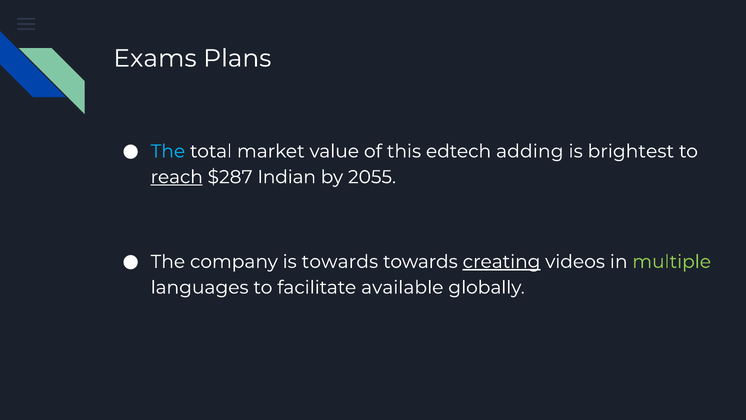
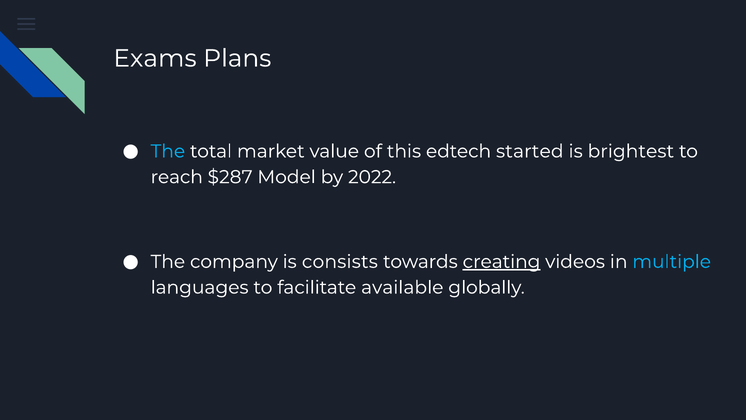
adding: adding -> started
reach underline: present -> none
Indian: Indian -> Model
2055: 2055 -> 2022
is towards: towards -> consists
multiple colour: light green -> light blue
